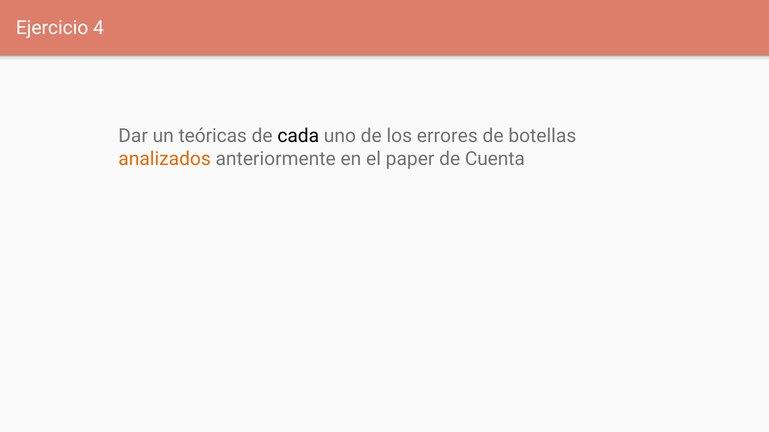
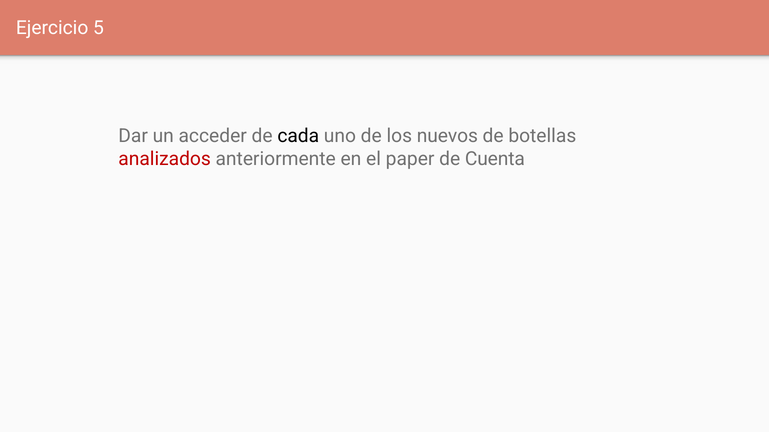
4: 4 -> 5
teóricas: teóricas -> acceder
errores: errores -> nuevos
analizados colour: orange -> red
